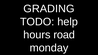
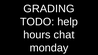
road: road -> chat
